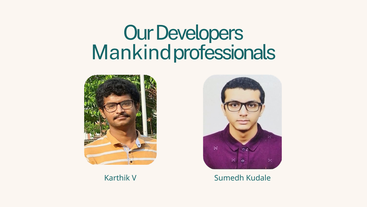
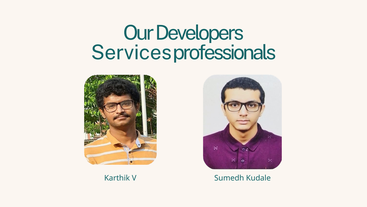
Mankind: Mankind -> Services
